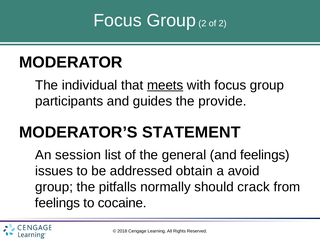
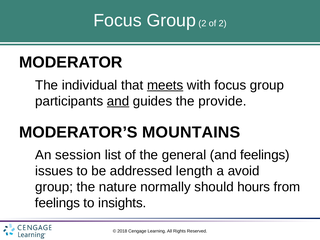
and at (118, 101) underline: none -> present
STATEMENT: STATEMENT -> MOUNTAINS
obtain: obtain -> length
pitfalls: pitfalls -> nature
crack: crack -> hours
cocaine: cocaine -> insights
